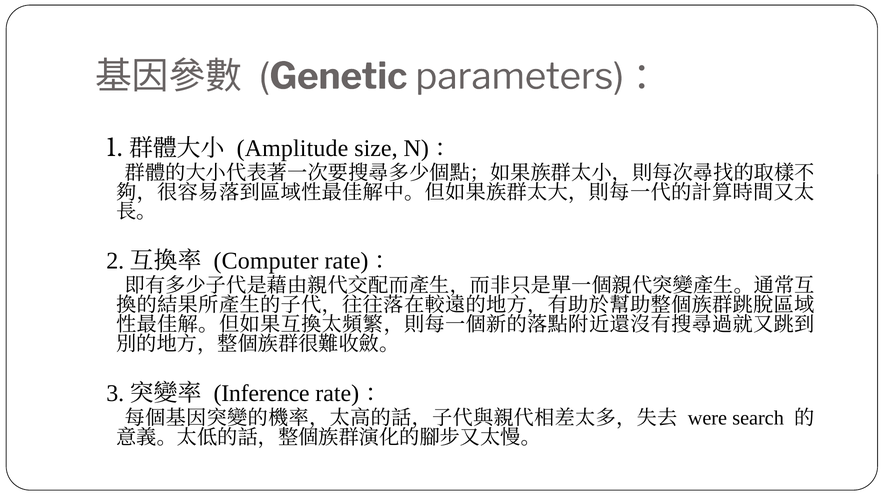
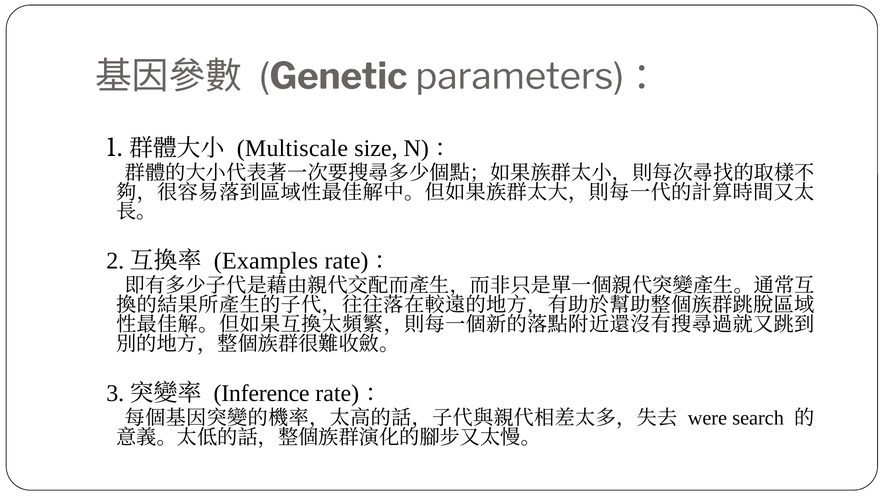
Amplitude: Amplitude -> Multiscale
Computer: Computer -> Examples
